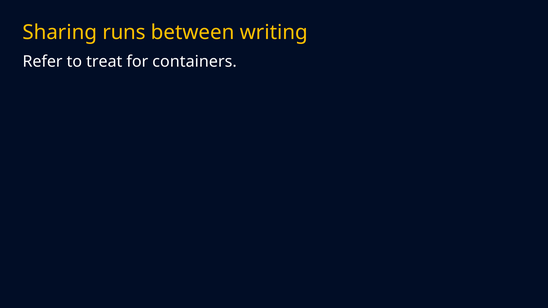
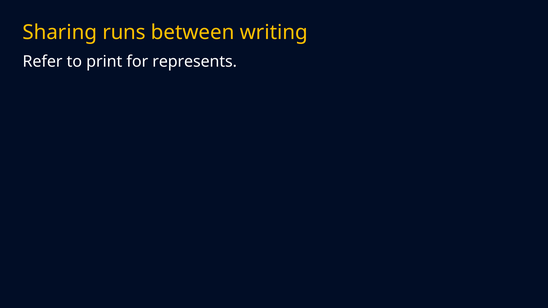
treat: treat -> print
containers: containers -> represents
